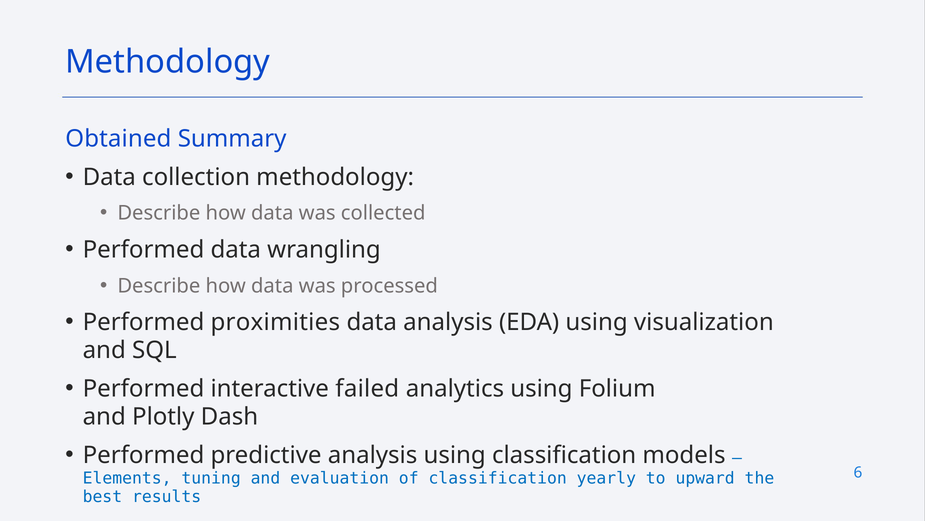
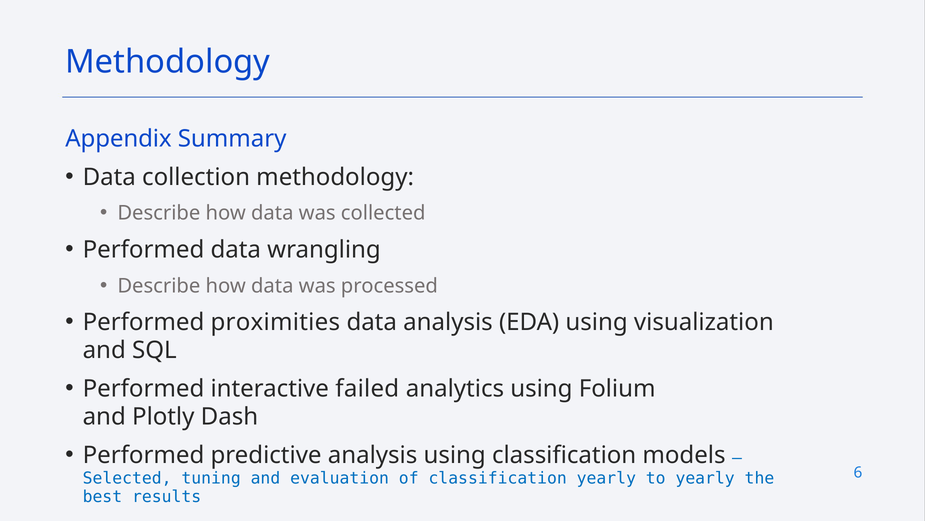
Obtained: Obtained -> Appendix
Elements: Elements -> Selected
to upward: upward -> yearly
